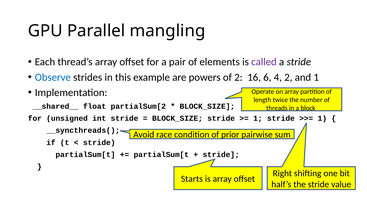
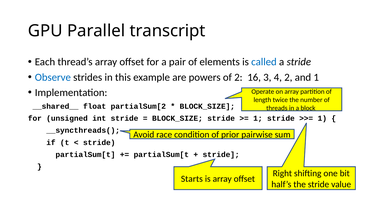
mangling: mangling -> transcript
called colour: purple -> blue
6: 6 -> 3
